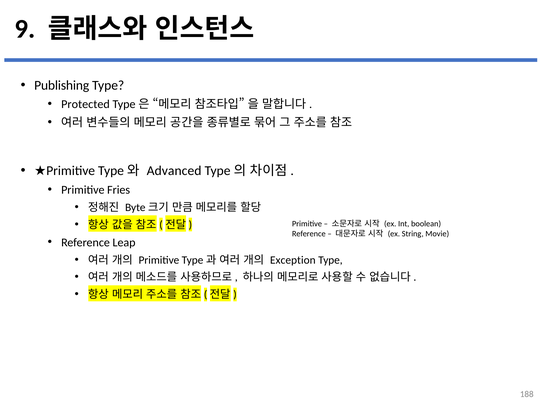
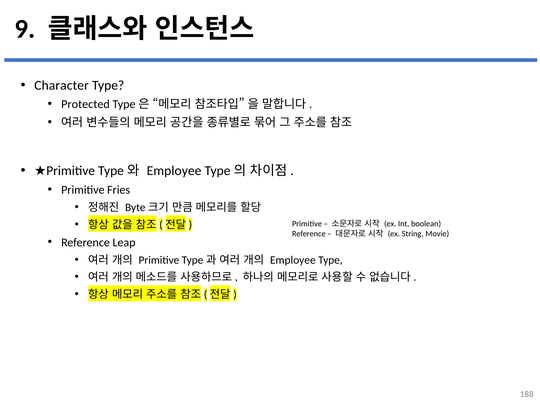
Publishing: Publishing -> Character
Advanced at (174, 171): Advanced -> Employee
Exception at (293, 260): Exception -> Employee
